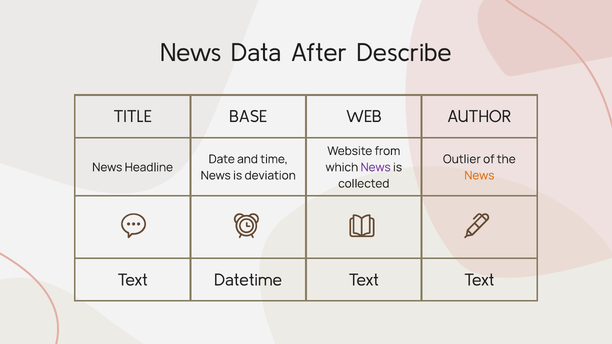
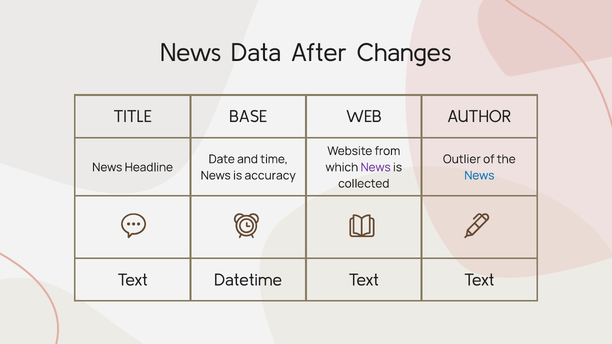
Describe: Describe -> Changes
deviation: deviation -> accuracy
News at (479, 176) colour: orange -> blue
